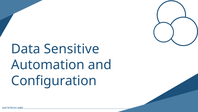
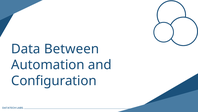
Sensitive: Sensitive -> Between
